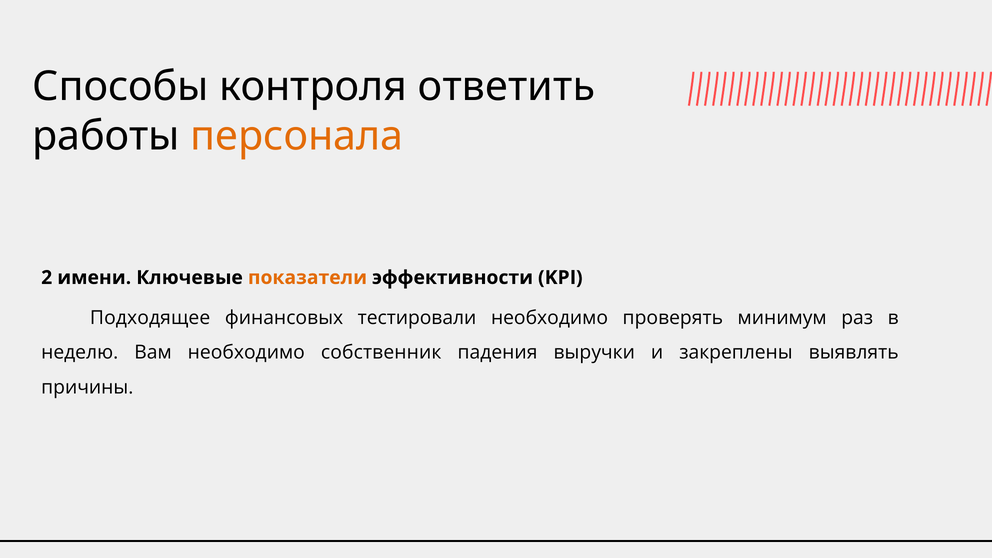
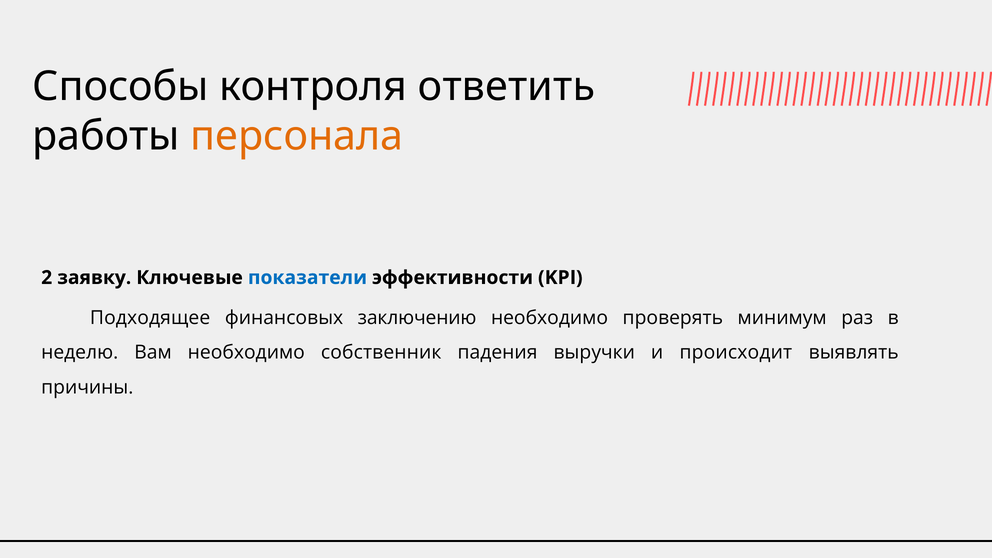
имени: имени -> заявку
показатели colour: orange -> blue
тестировали: тестировали -> заключению
закреплены: закреплены -> происходит
